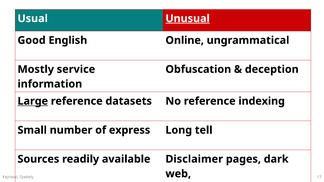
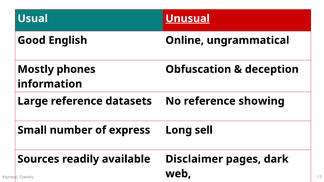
service: service -> phones
Large underline: present -> none
indexing: indexing -> showing
tell: tell -> sell
